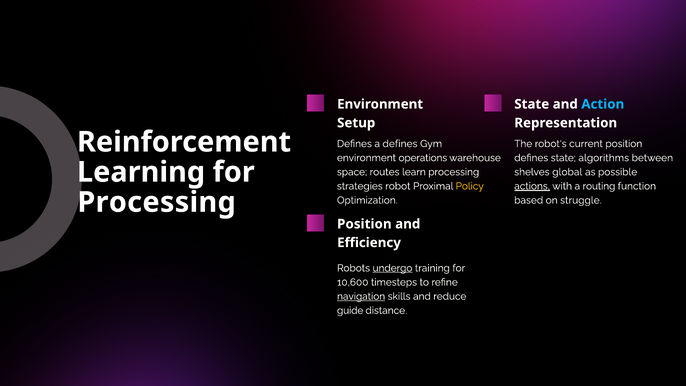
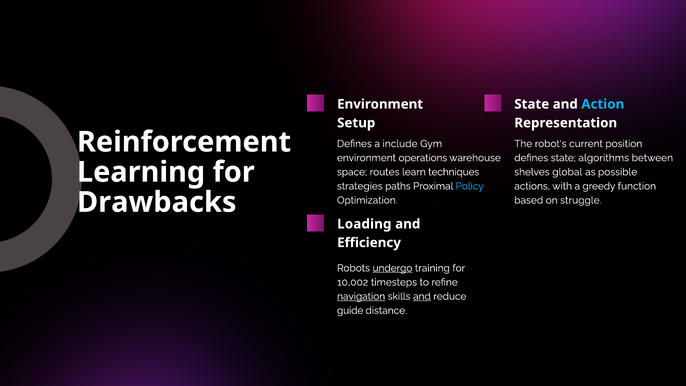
a defines: defines -> include
learn processing: processing -> techniques
robot: robot -> paths
Policy colour: yellow -> light blue
actions underline: present -> none
routing: routing -> greedy
Processing at (157, 202): Processing -> Drawbacks
Position at (364, 224): Position -> Loading
10,600: 10,600 -> 10,002
and at (422, 296) underline: none -> present
